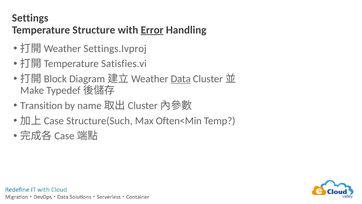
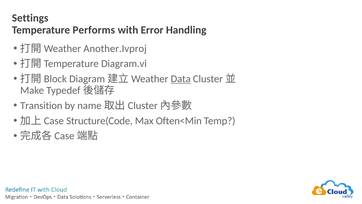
Structure: Structure -> Performs
Error underline: present -> none
Settings.Ivproj: Settings.Ivproj -> Another.Ivproj
Satisfies.vi: Satisfies.vi -> Diagram.vi
Structure(Such: Structure(Such -> Structure(Code
